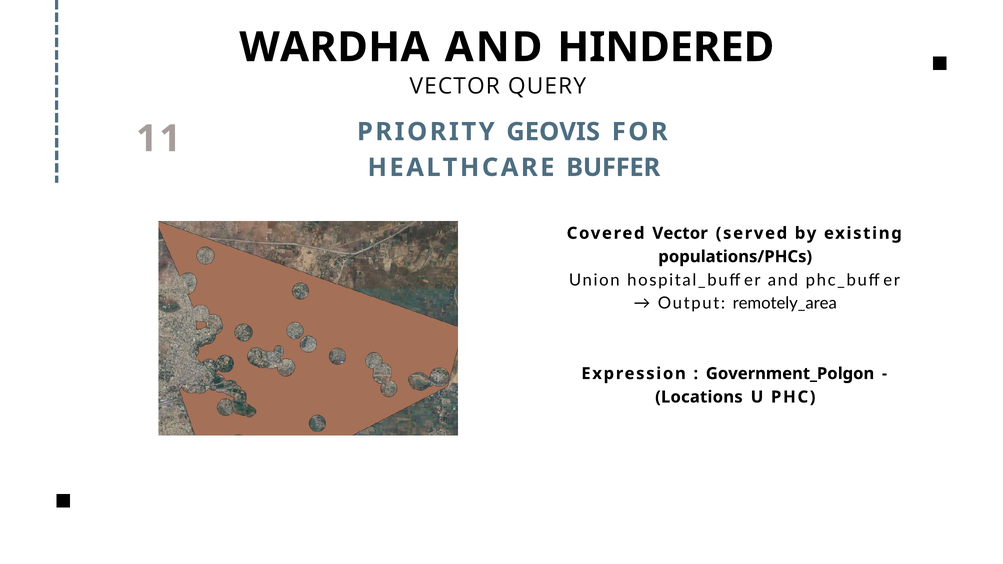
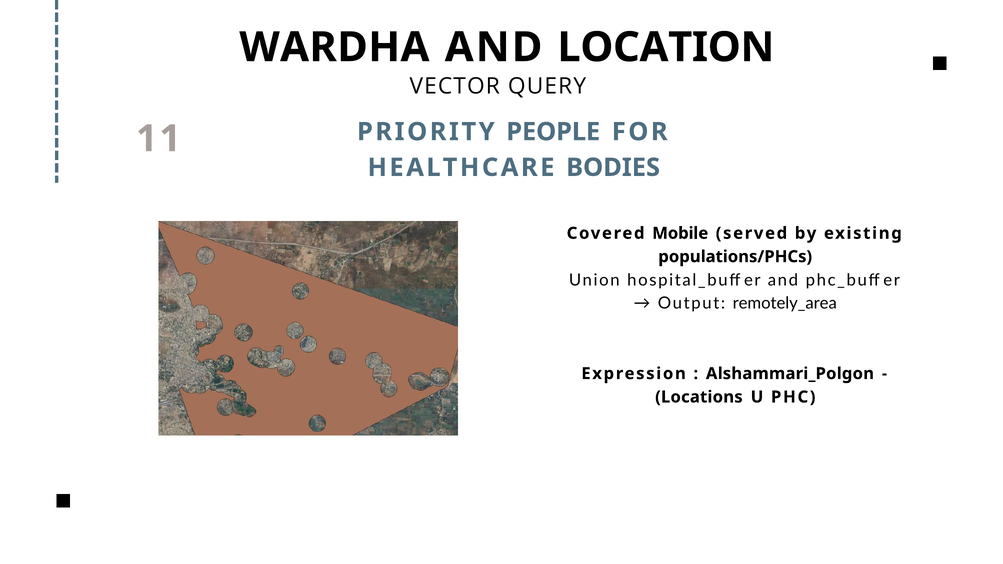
HINDERED: HINDERED -> LOCATION
GEOVIS: GEOVIS -> PEOPLE
BUFFER: BUFFER -> BODIES
Covered Vector: Vector -> Mobile
Government_Polgon: Government_Polgon -> Alshammari_Polgon
